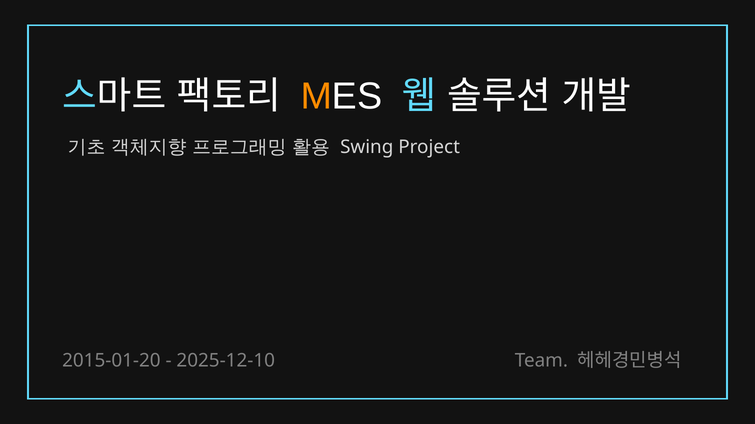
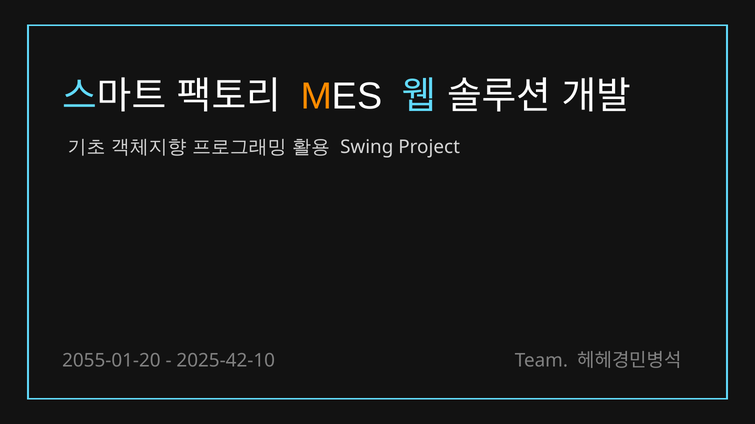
2015-01-20: 2015-01-20 -> 2055-01-20
2025-12-10: 2025-12-10 -> 2025-42-10
